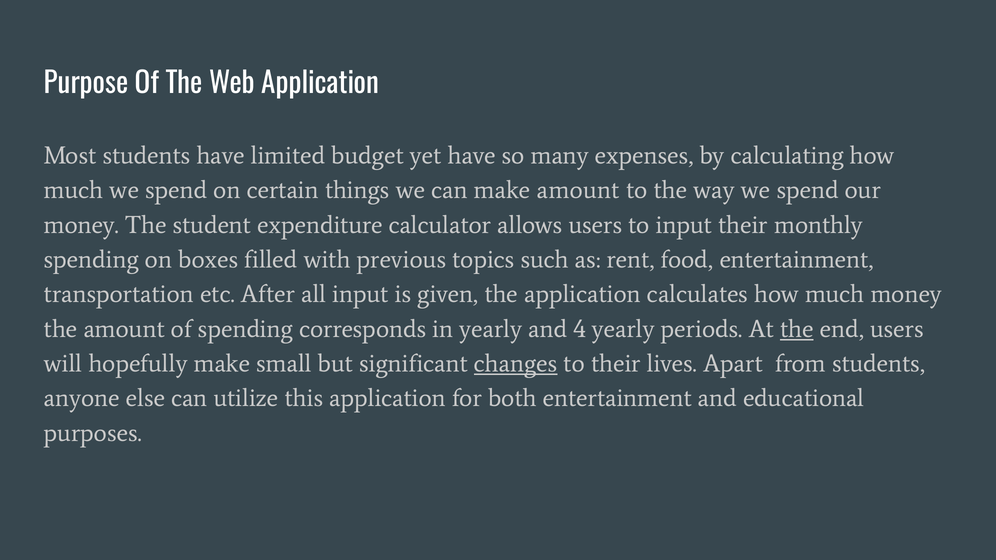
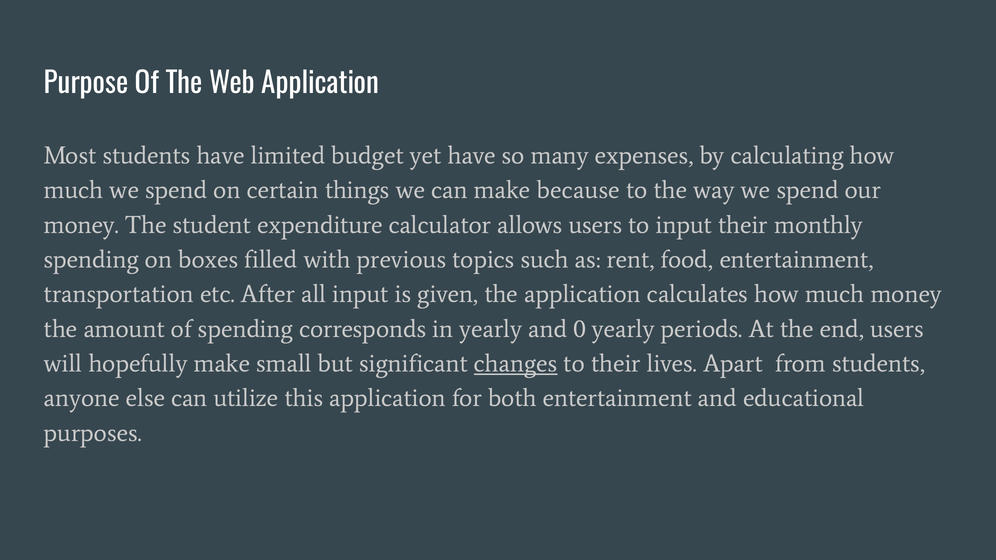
make amount: amount -> because
4: 4 -> 0
the at (797, 329) underline: present -> none
